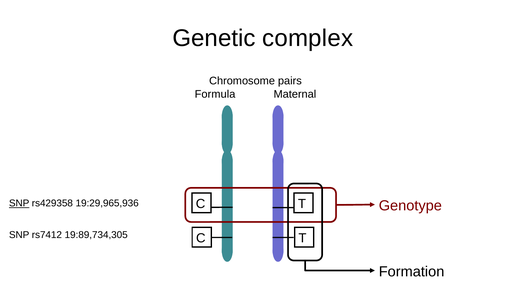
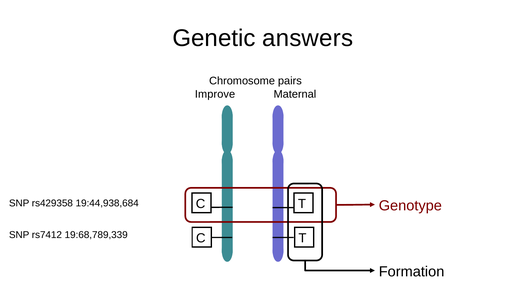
complex: complex -> answers
Formula: Formula -> Improve
SNP at (19, 203) underline: present -> none
19:29,965,936: 19:29,965,936 -> 19:44,938,684
19:89,734,305: 19:89,734,305 -> 19:68,789,339
